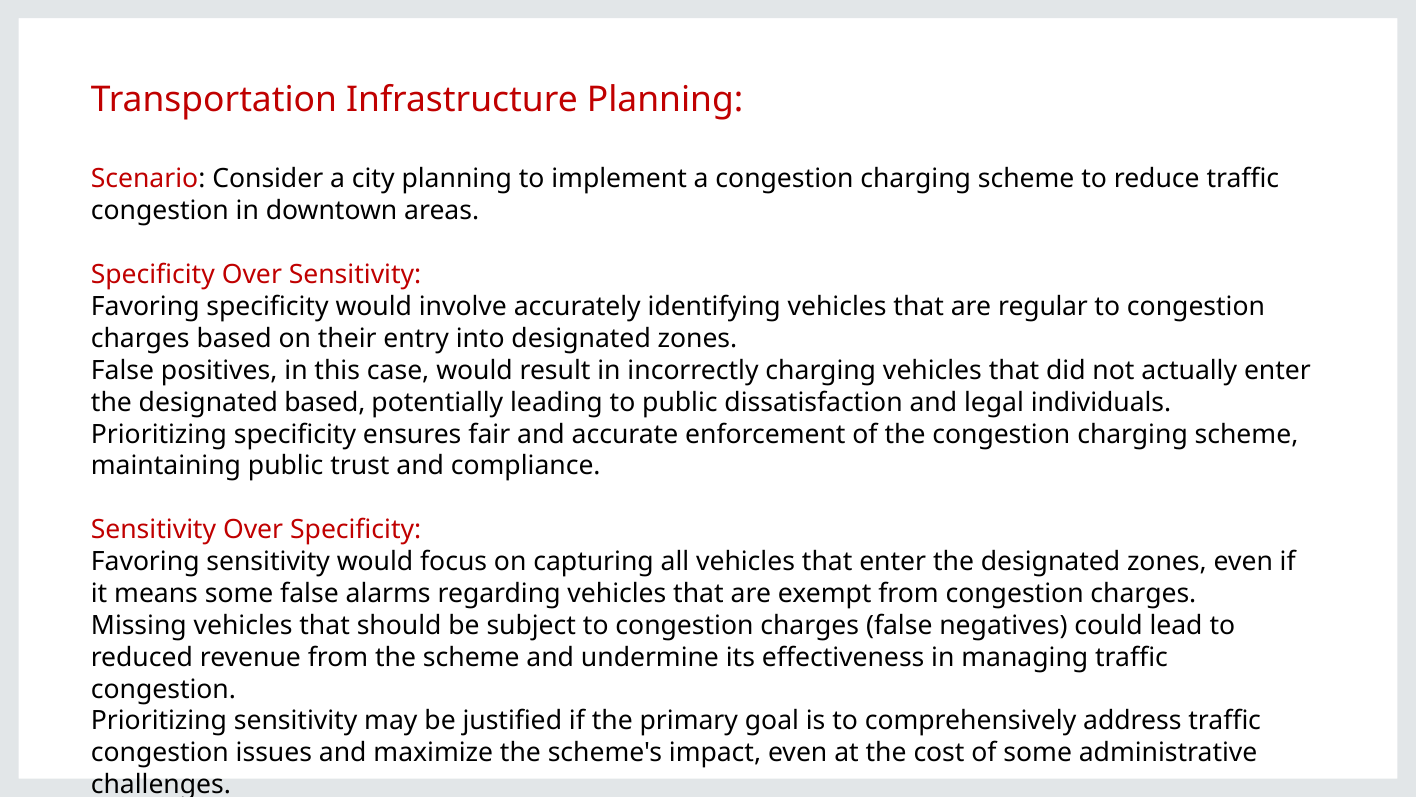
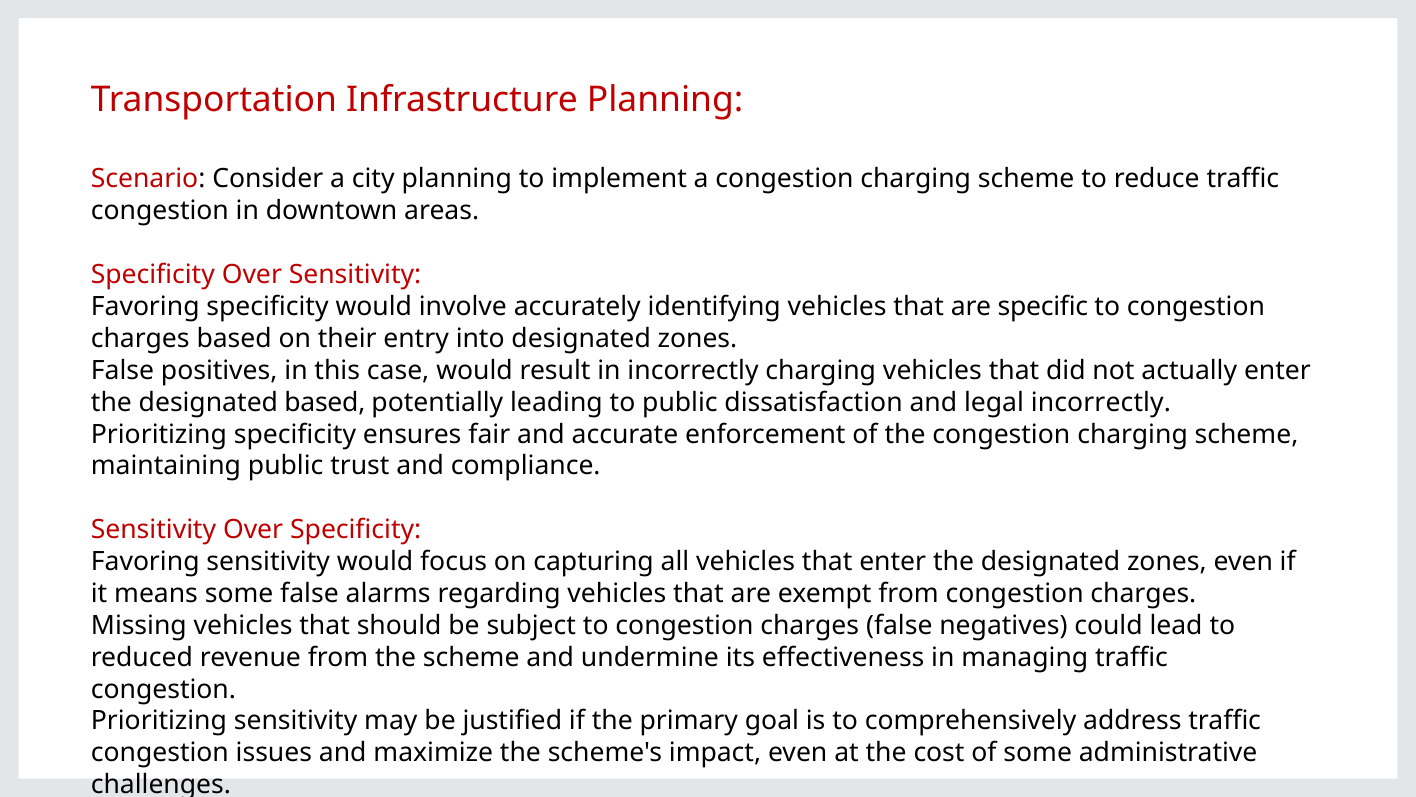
regular: regular -> specific
legal individuals: individuals -> incorrectly
